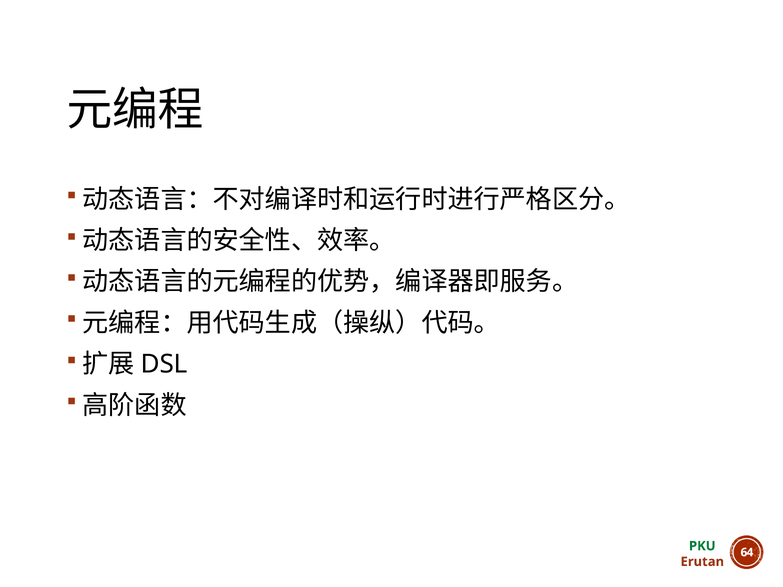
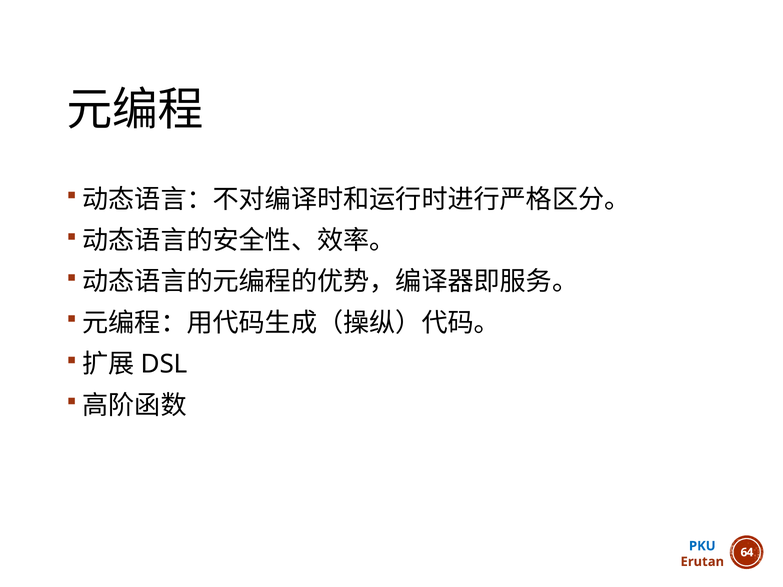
PKU colour: green -> blue
